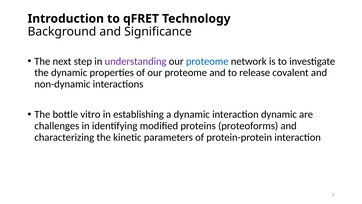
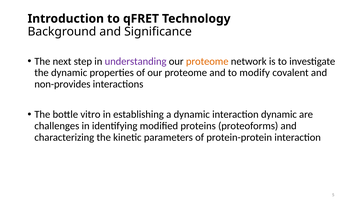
proteome at (207, 61) colour: blue -> orange
release: release -> modify
non-dynamic: non-dynamic -> non-provides
